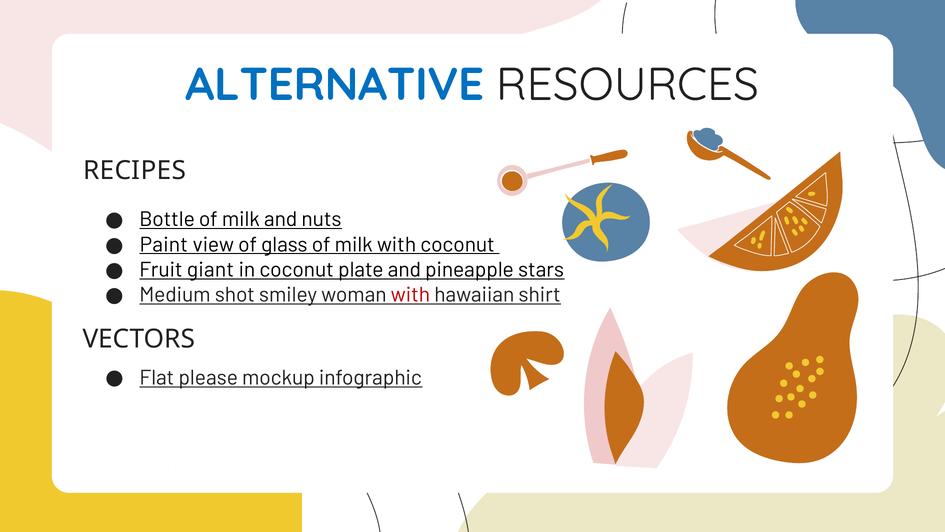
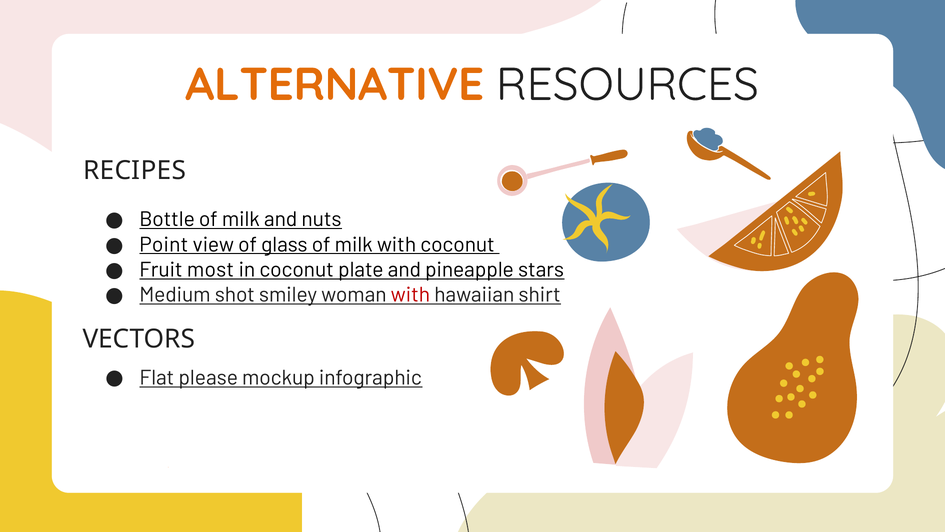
ALTERNATIVE colour: blue -> orange
Paint: Paint -> Point
giant: giant -> most
